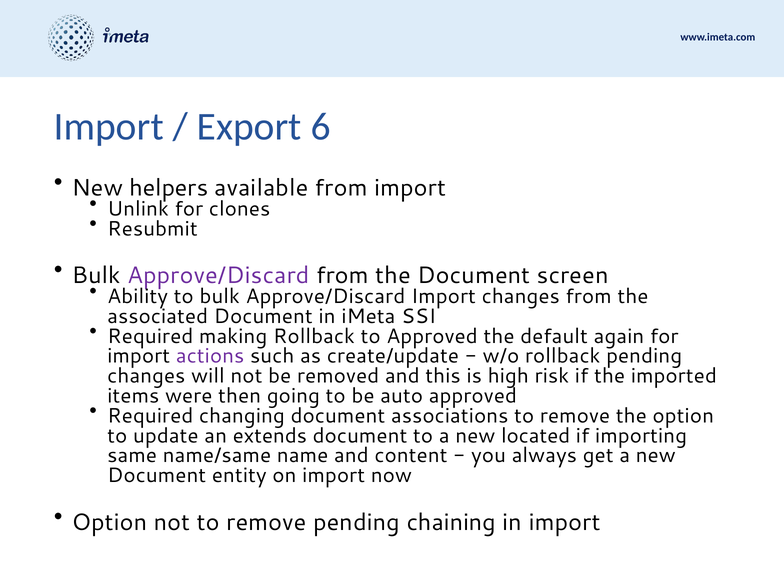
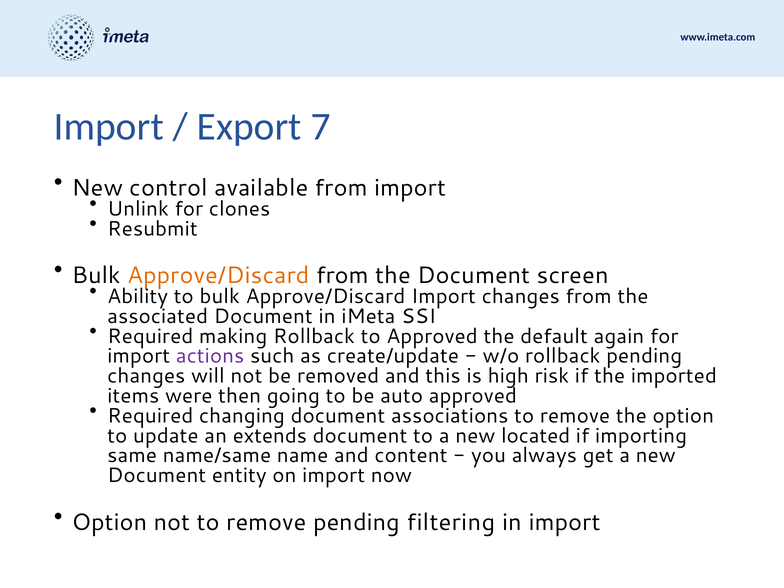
6: 6 -> 7
helpers: helpers -> control
Approve/Discard at (218, 275) colour: purple -> orange
chaining: chaining -> filtering
